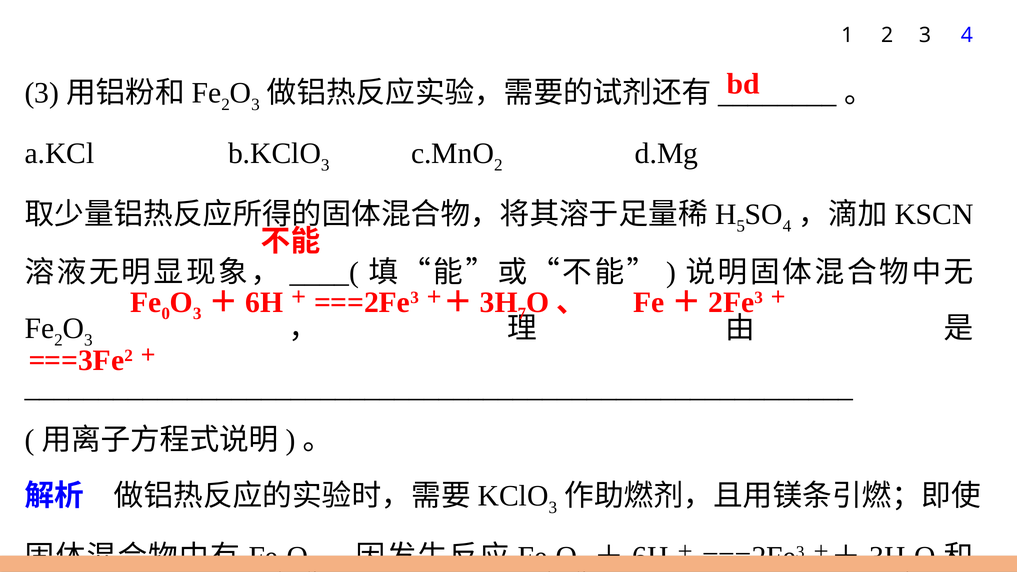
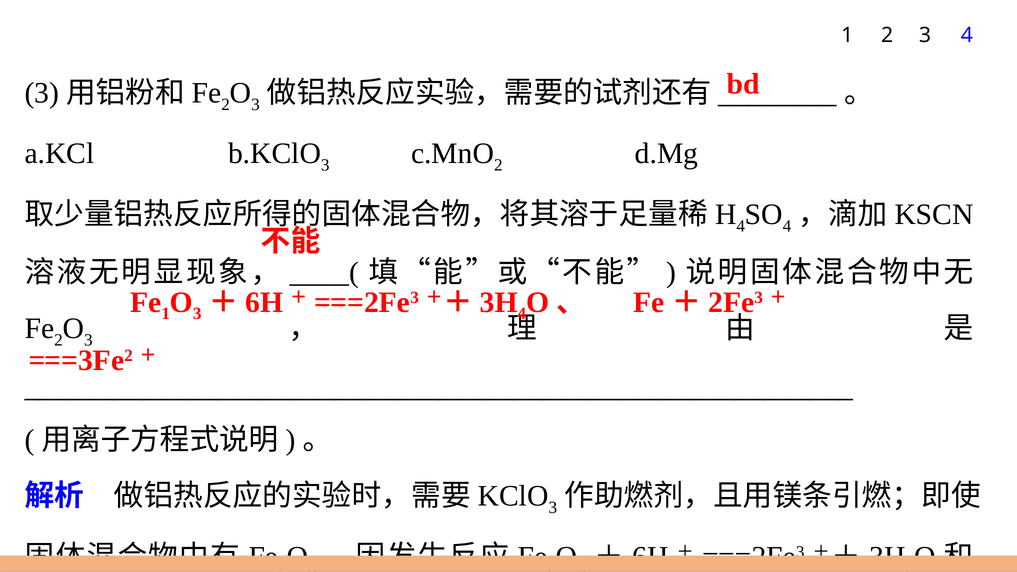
5 at (741, 226): 5 -> 4
0 at (166, 314): 0 -> 1
7 at (522, 314): 7 -> 4
